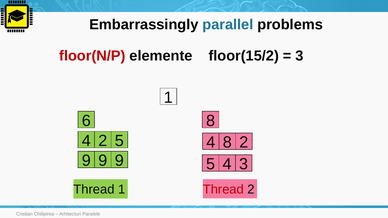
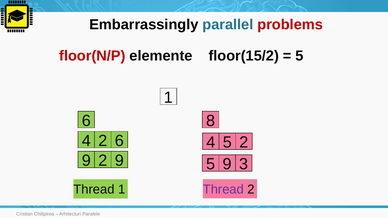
problems colour: black -> red
3 at (299, 56): 3 -> 5
4 2 5: 5 -> 6
4 8: 8 -> 5
9 at (103, 161): 9 -> 2
5 4: 4 -> 9
Thread at (223, 189) colour: red -> purple
